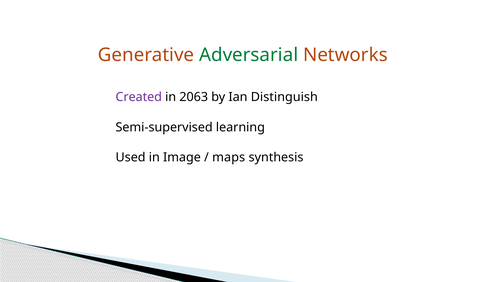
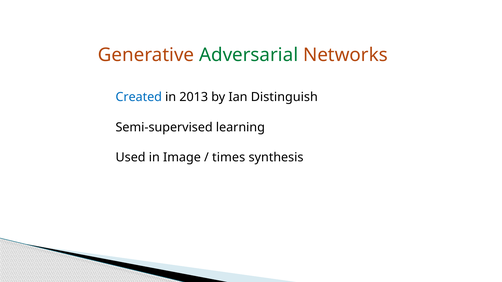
Created colour: purple -> blue
2063: 2063 -> 2013
maps: maps -> times
